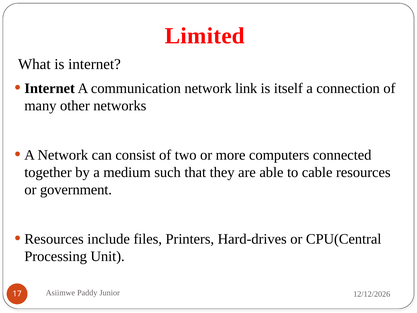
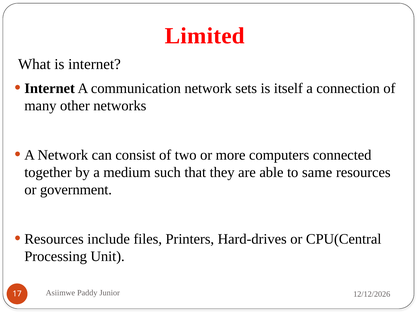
link: link -> sets
cable: cable -> same
